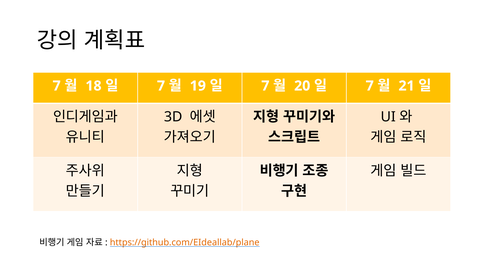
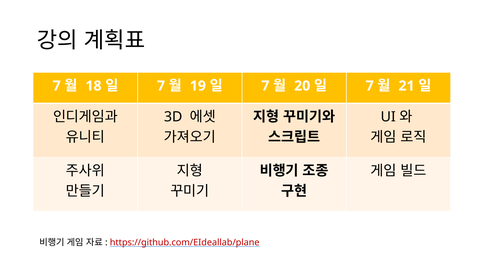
https://github.com/EIdeallab/plane colour: orange -> red
